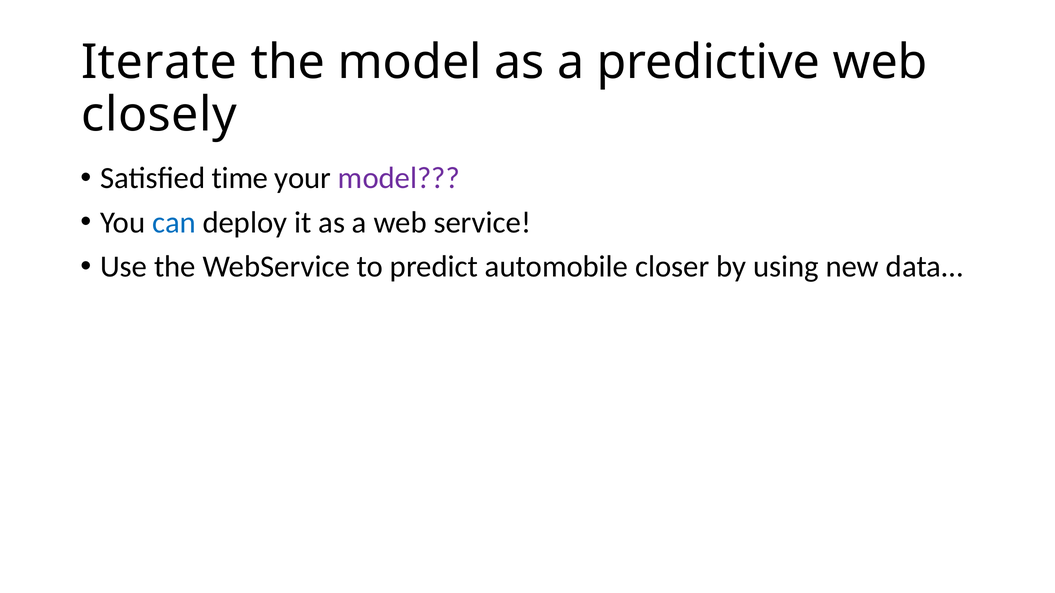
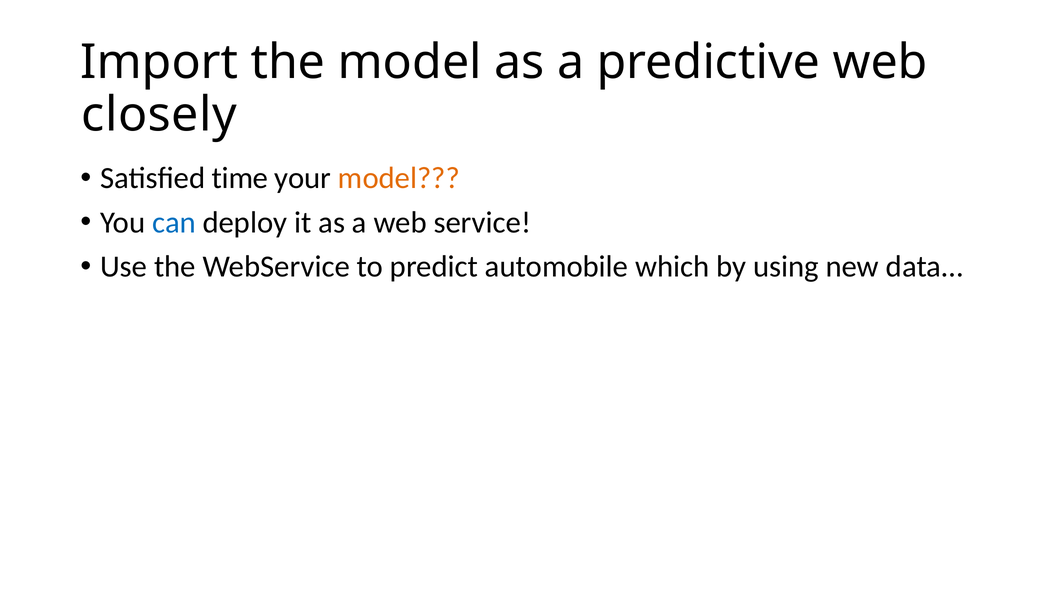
Iterate: Iterate -> Import
model at (399, 178) colour: purple -> orange
closer: closer -> which
